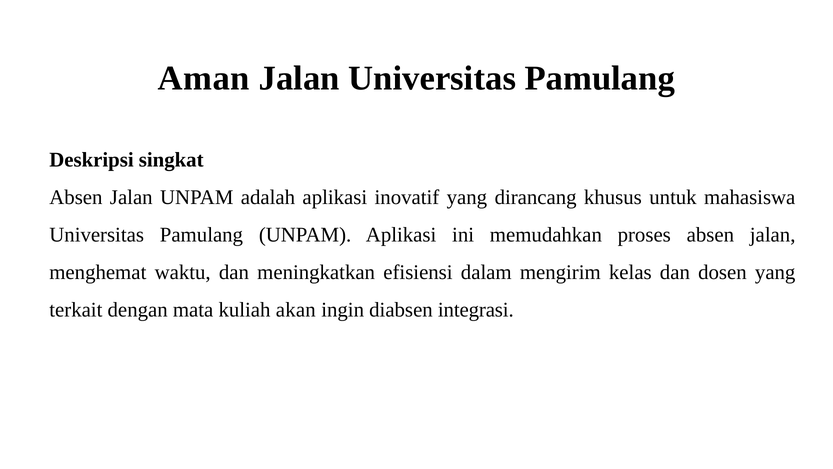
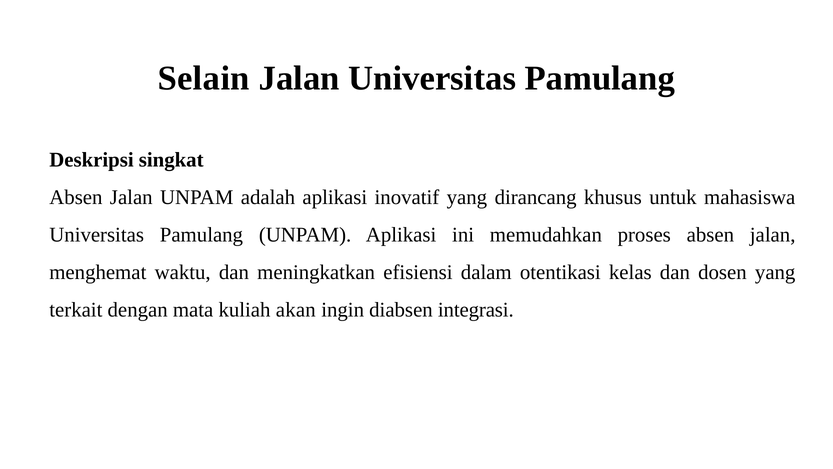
Aman: Aman -> Selain
mengirim: mengirim -> otentikasi
